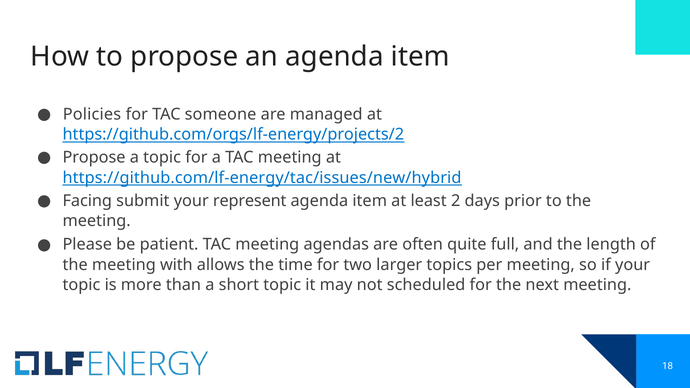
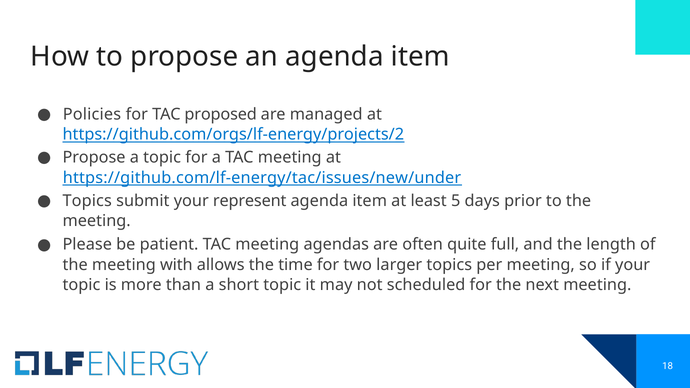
someone: someone -> proposed
https://github.com/lf-energy/tac/issues/new/hybrid: https://github.com/lf-energy/tac/issues/new/hybrid -> https://github.com/lf-energy/tac/issues/new/under
Facing at (87, 201): Facing -> Topics
2: 2 -> 5
